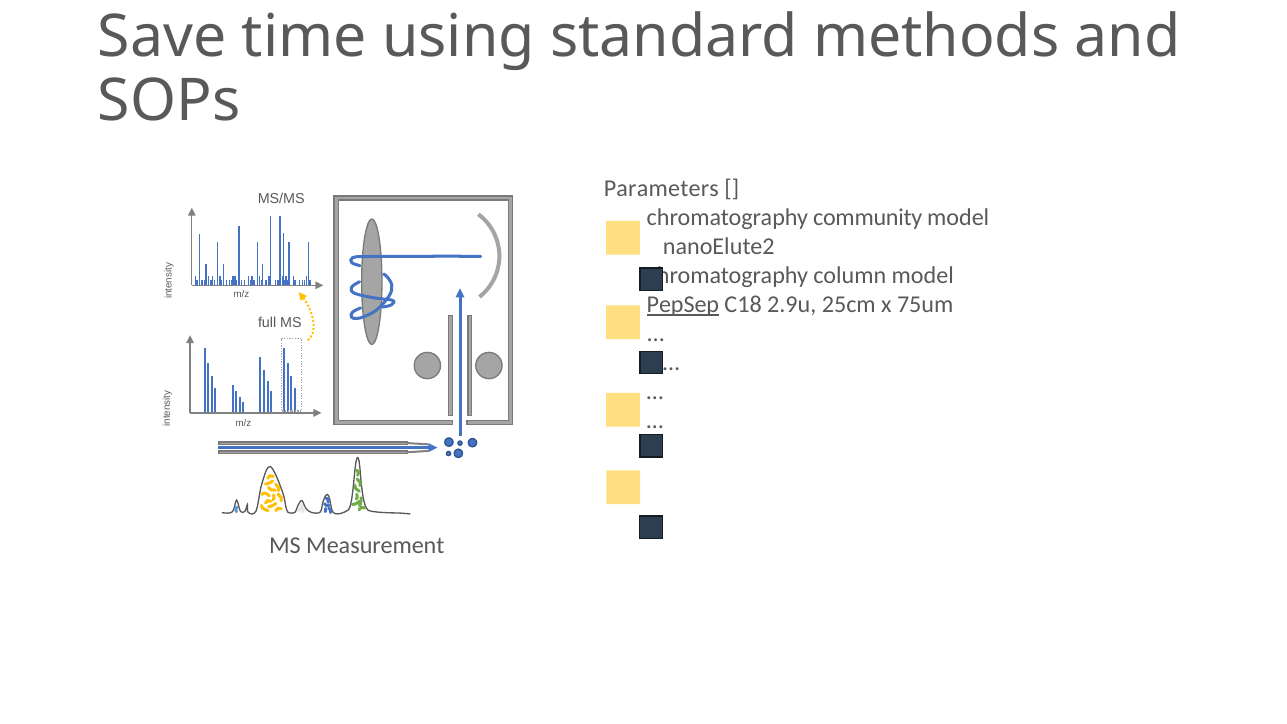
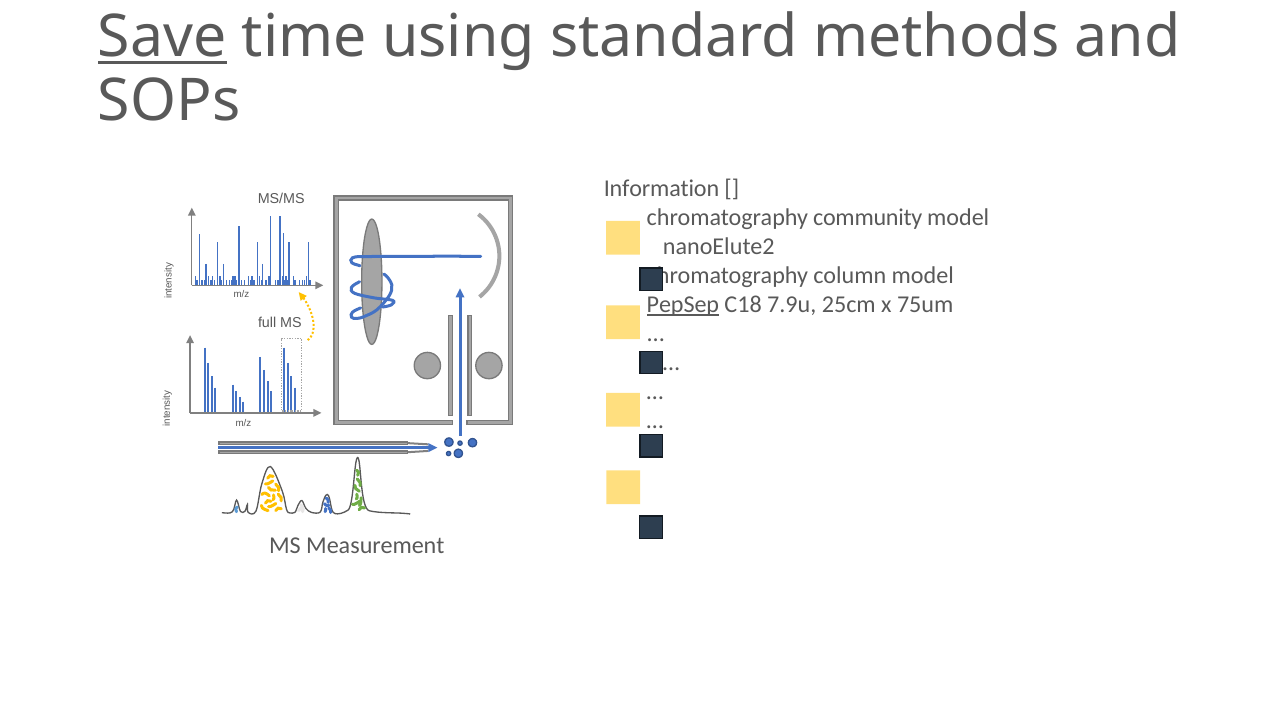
Save underline: none -> present
Parameters: Parameters -> Information
2.9u: 2.9u -> 7.9u
